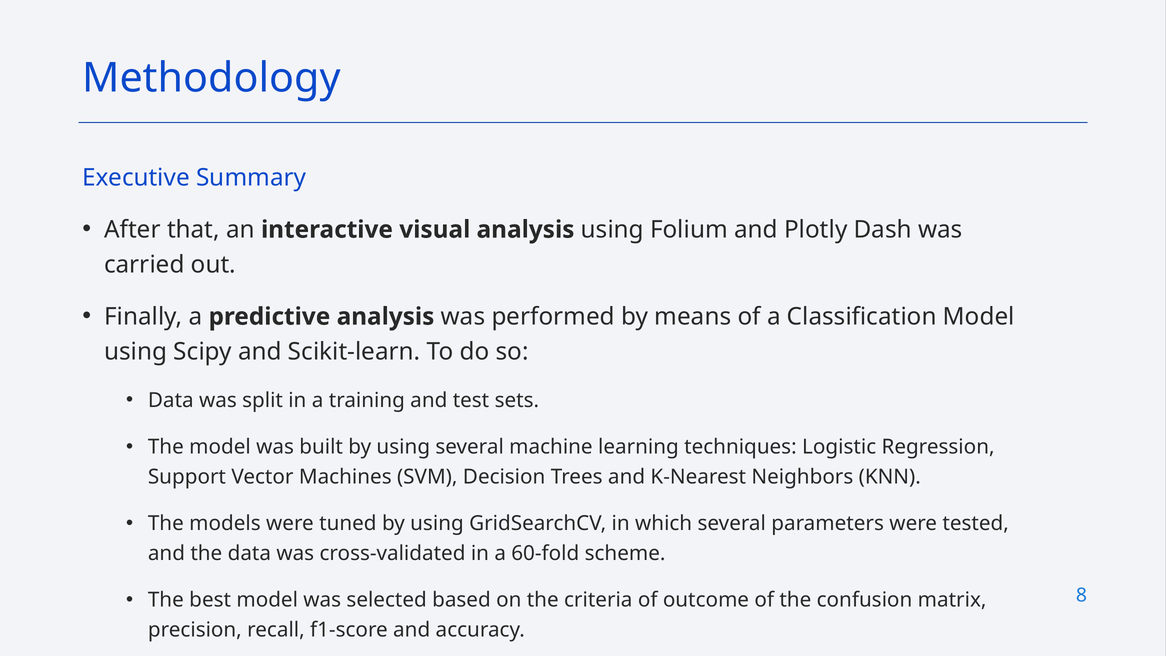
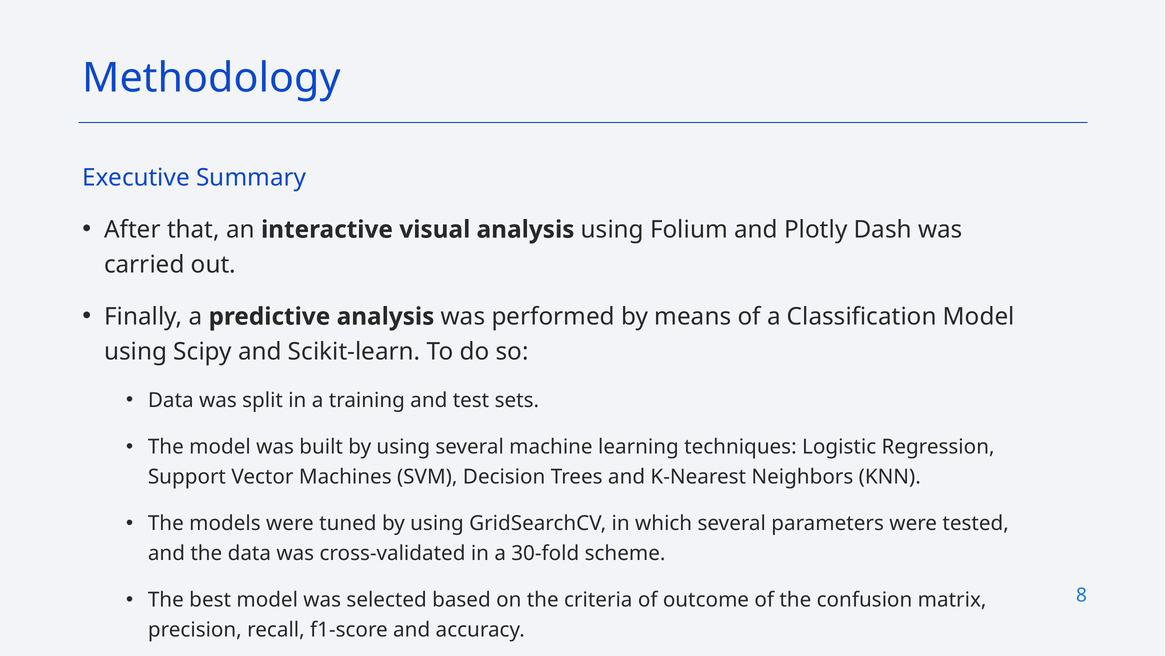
60-fold: 60-fold -> 30-fold
